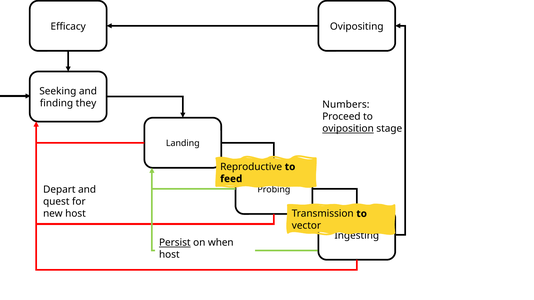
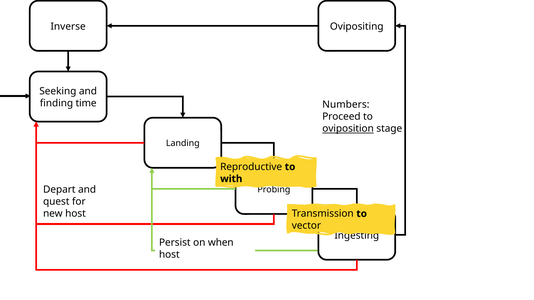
Efficacy: Efficacy -> Inverse
they: they -> time
feed: feed -> with
Persist underline: present -> none
